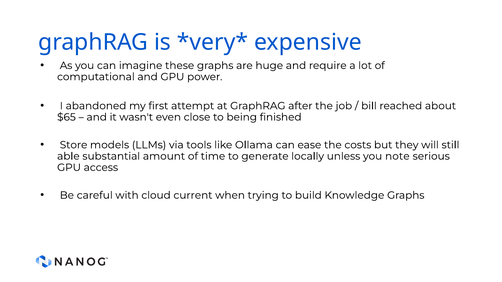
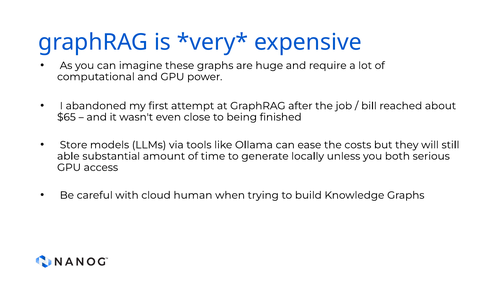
note: note -> both
current: current -> human
